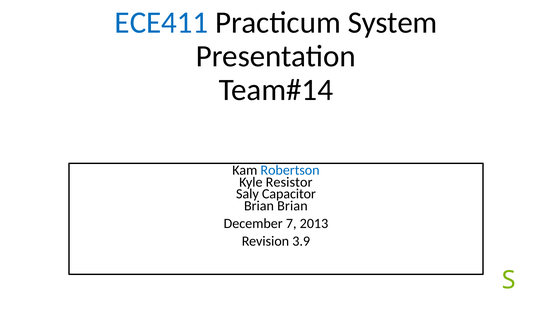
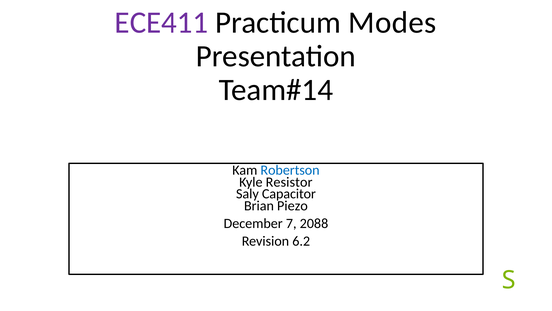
ECE411 colour: blue -> purple
System: System -> Modes
Brian Brian: Brian -> Piezo
2013: 2013 -> 2088
3.9: 3.9 -> 6.2
